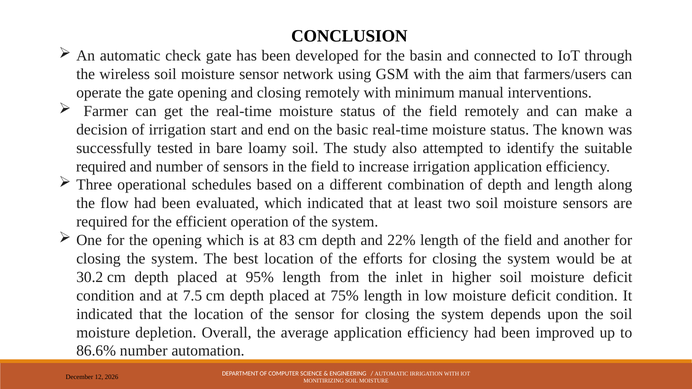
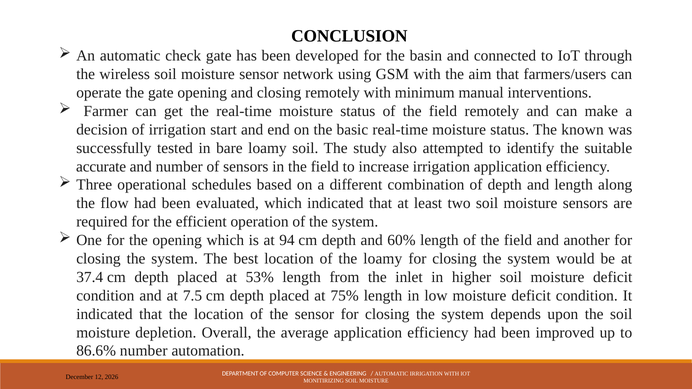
required at (101, 167): required -> accurate
83: 83 -> 94
22%: 22% -> 60%
the efforts: efforts -> loamy
30.2: 30.2 -> 37.4
95%: 95% -> 53%
